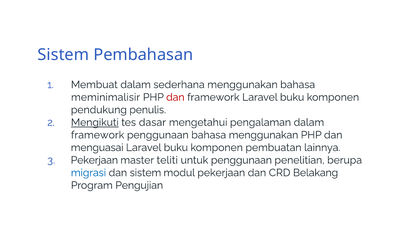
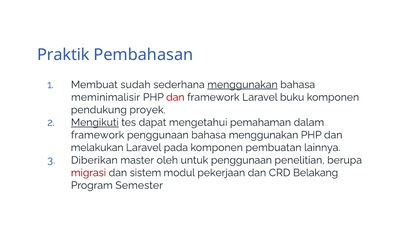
Sistem at (63, 55): Sistem -> Praktik
Membuat dalam: dalam -> sudah
menggunakan at (242, 85) underline: none -> present
penulis: penulis -> proyek
dasar: dasar -> dapat
pengalaman: pengalaman -> pemahaman
menguasai: menguasai -> melakukan
buku at (176, 148): buku -> pada
Pekerjaan at (94, 160): Pekerjaan -> Diberikan
teliti: teliti -> oleh
migrasi colour: blue -> red
Pengujian: Pengujian -> Semester
